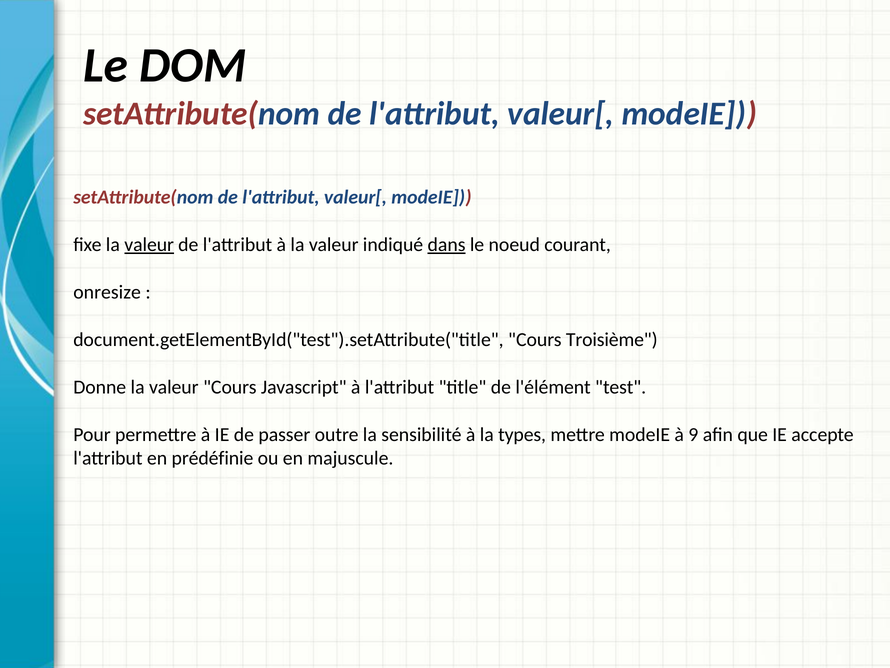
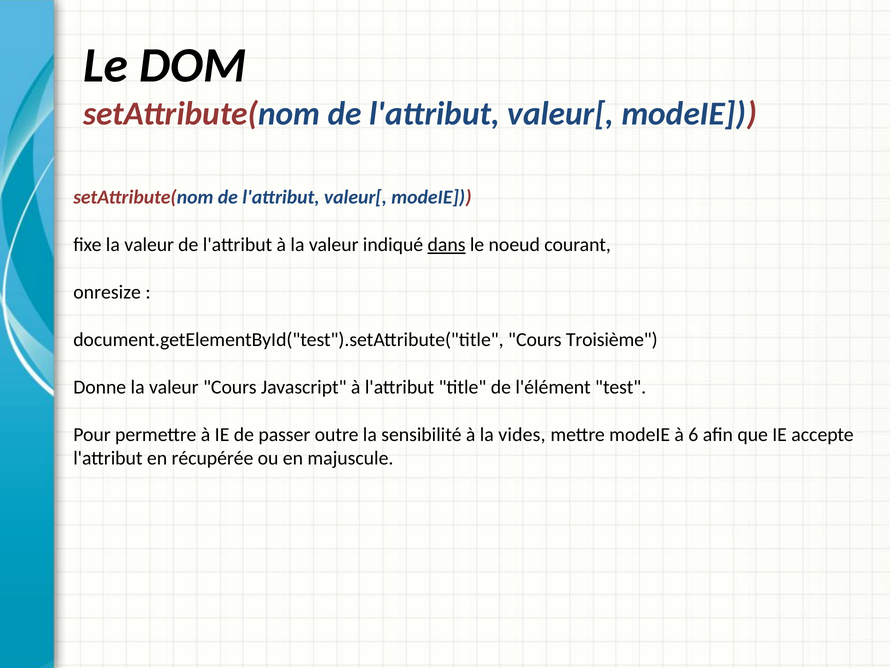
valeur at (149, 245) underline: present -> none
types: types -> vides
9: 9 -> 6
prédéfinie: prédéfinie -> récupérée
